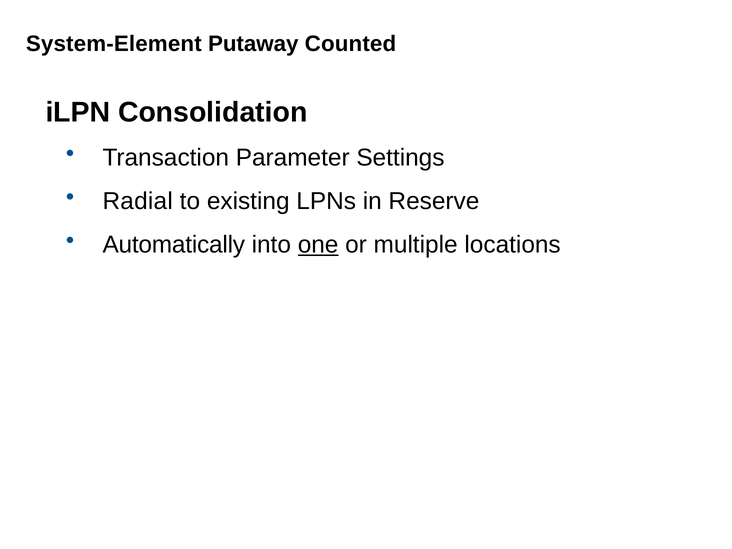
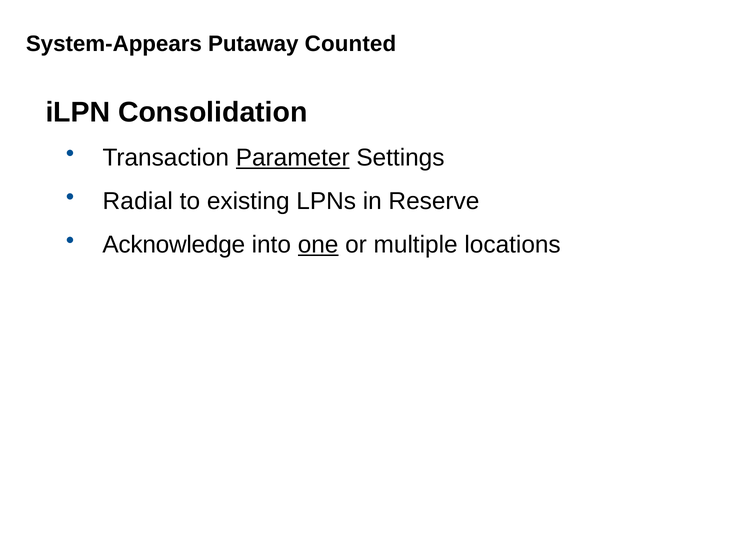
System-Element: System-Element -> System-Appears
Parameter underline: none -> present
Automatically: Automatically -> Acknowledge
